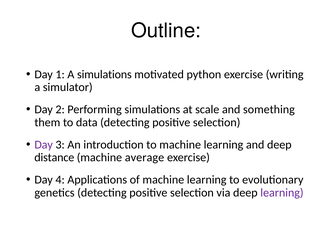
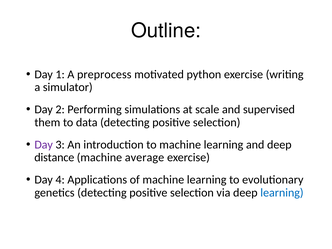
A simulations: simulations -> preprocess
something: something -> supervised
learning at (282, 193) colour: purple -> blue
